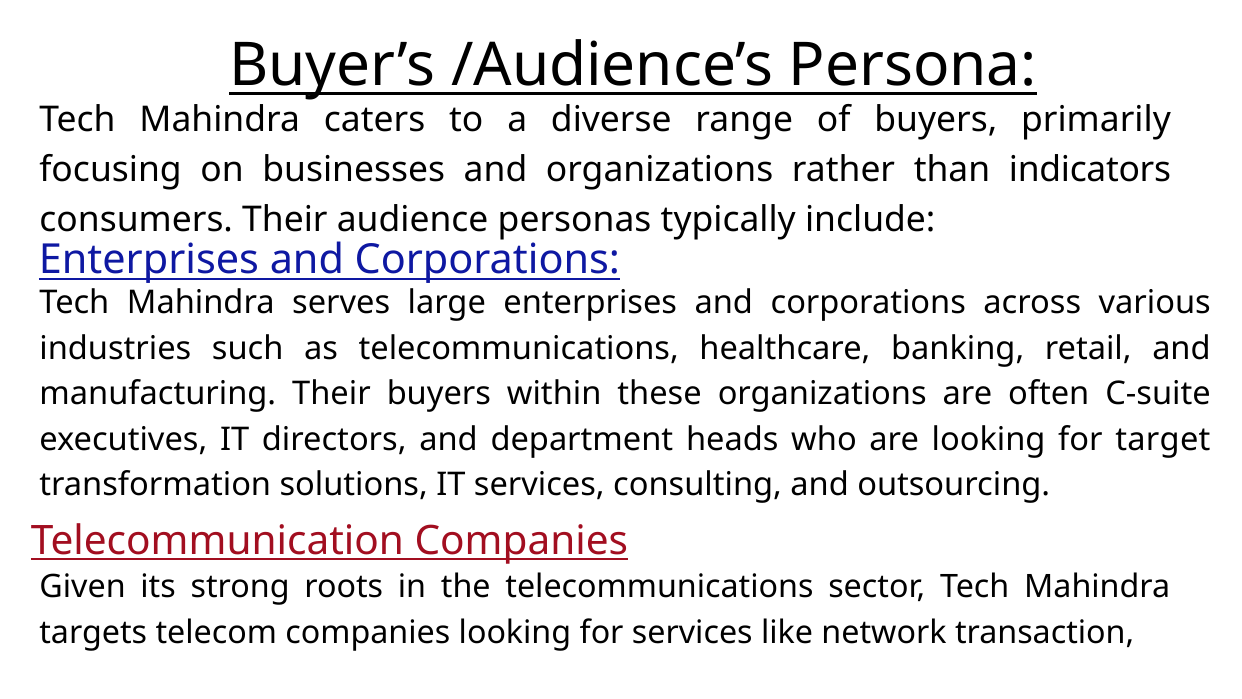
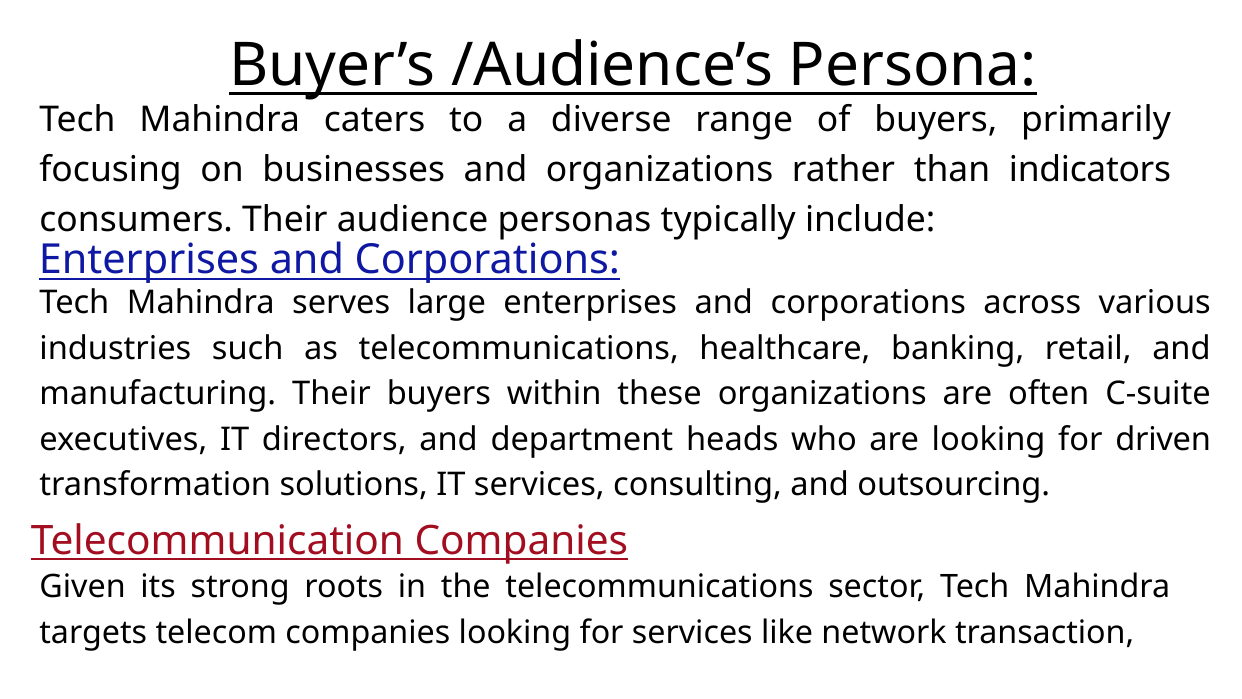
target: target -> driven
